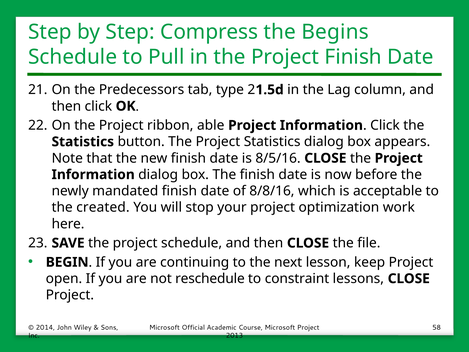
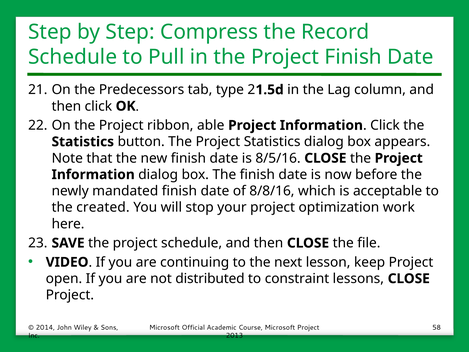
Begins: Begins -> Record
BEGIN: BEGIN -> VIDEO
reschedule: reschedule -> distributed
